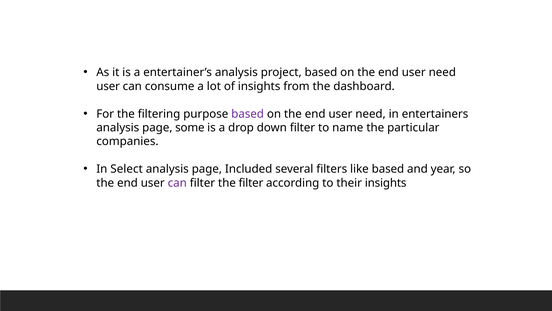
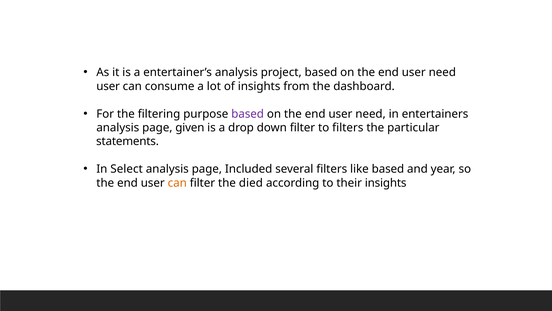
some: some -> given
to name: name -> filters
companies: companies -> statements
can at (177, 183) colour: purple -> orange
the filter: filter -> died
